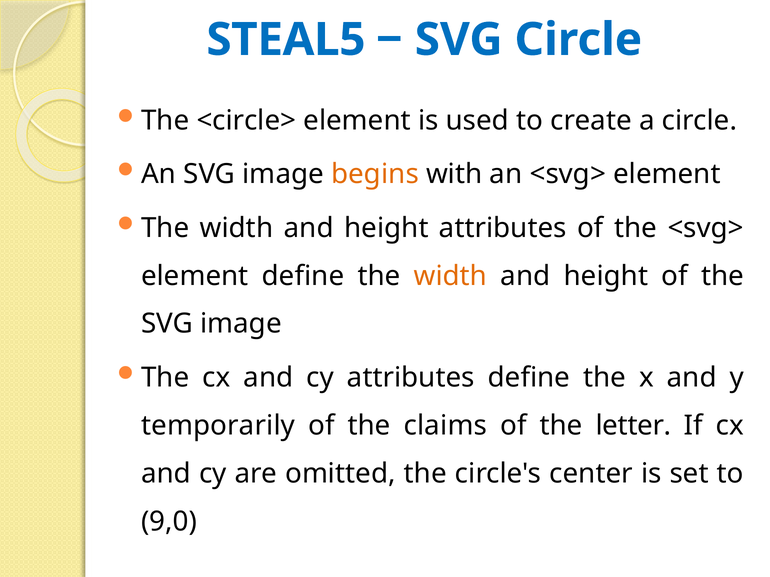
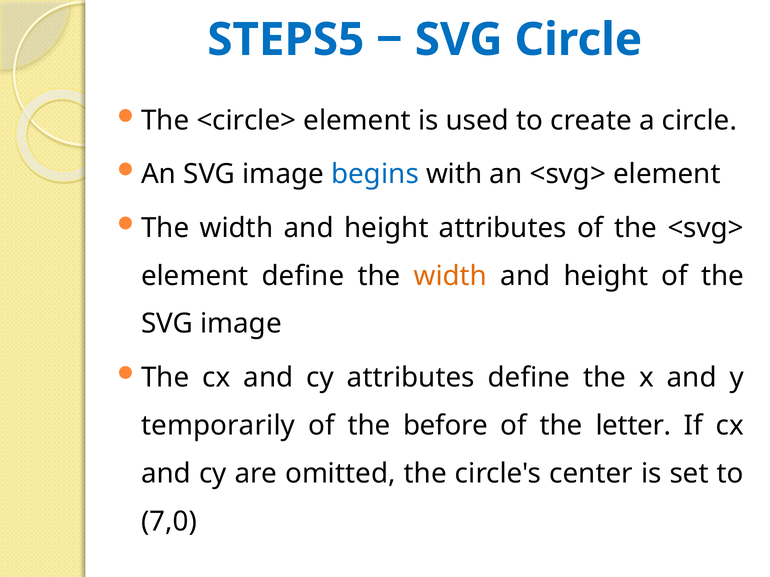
STEAL5: STEAL5 -> STEPS5
begins colour: orange -> blue
claims: claims -> before
9,0: 9,0 -> 7,0
